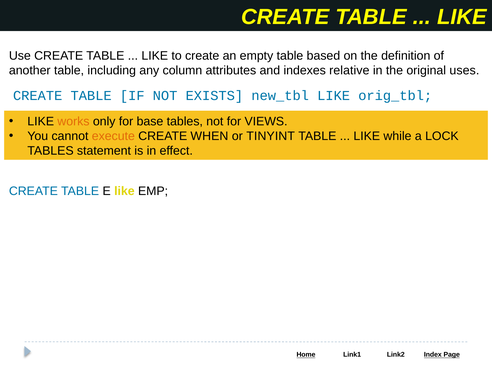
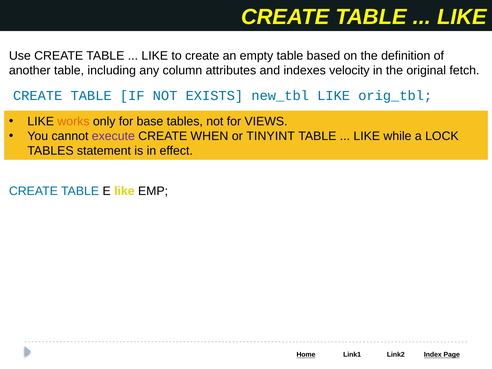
relative: relative -> velocity
uses: uses -> fetch
execute colour: orange -> purple
